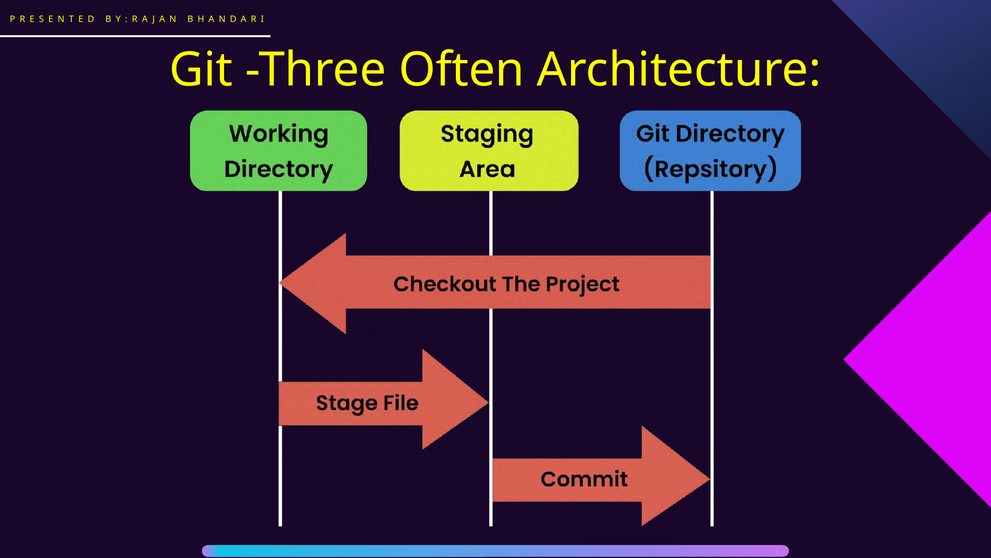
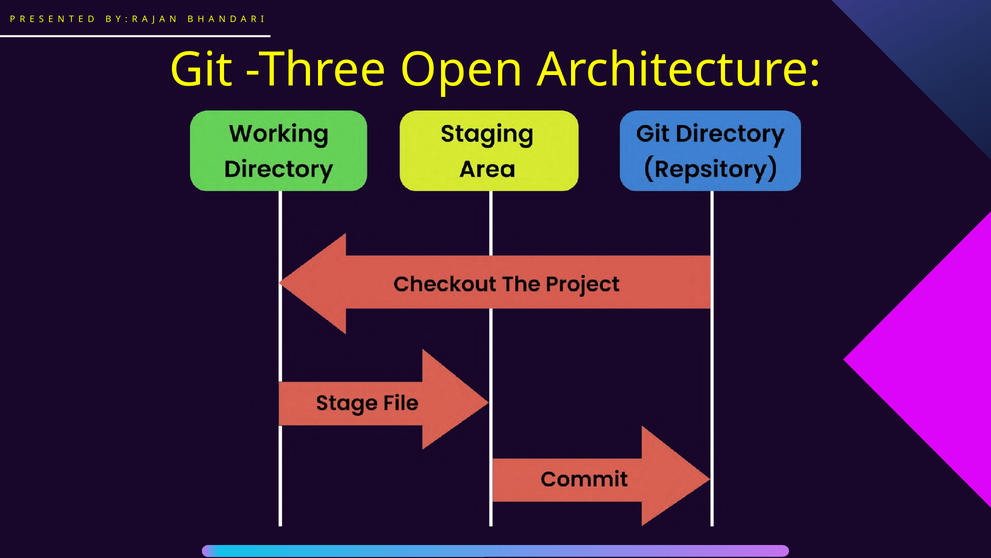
Often: Often -> Open
